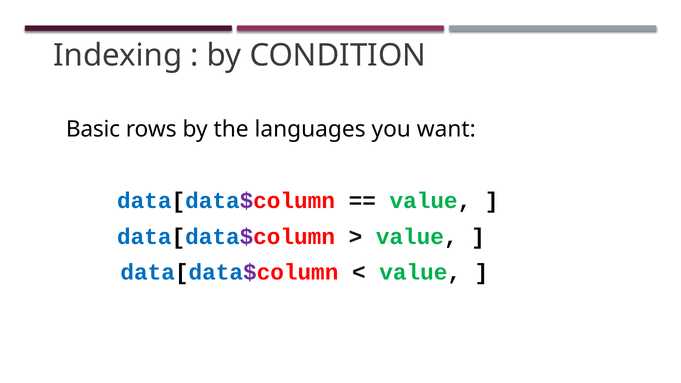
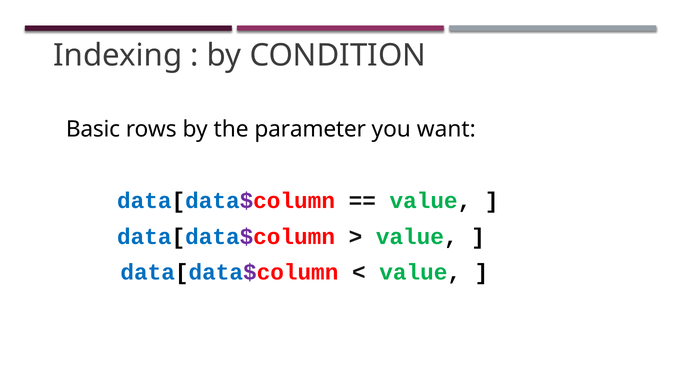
languages: languages -> parameter
